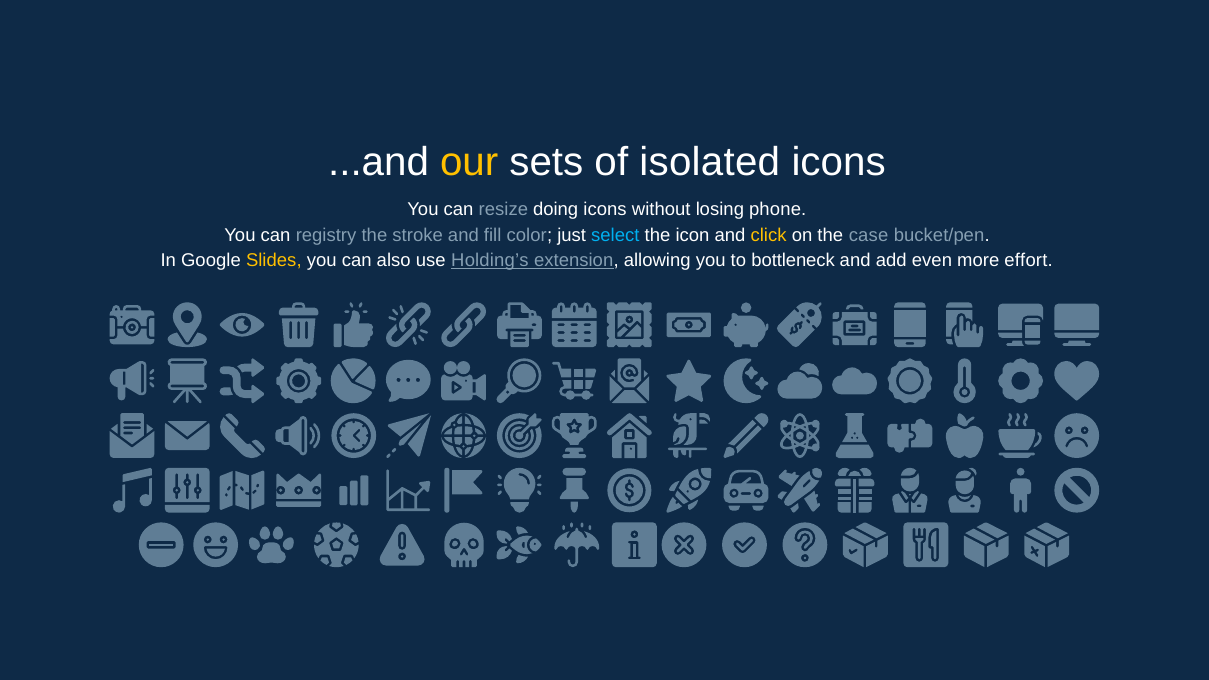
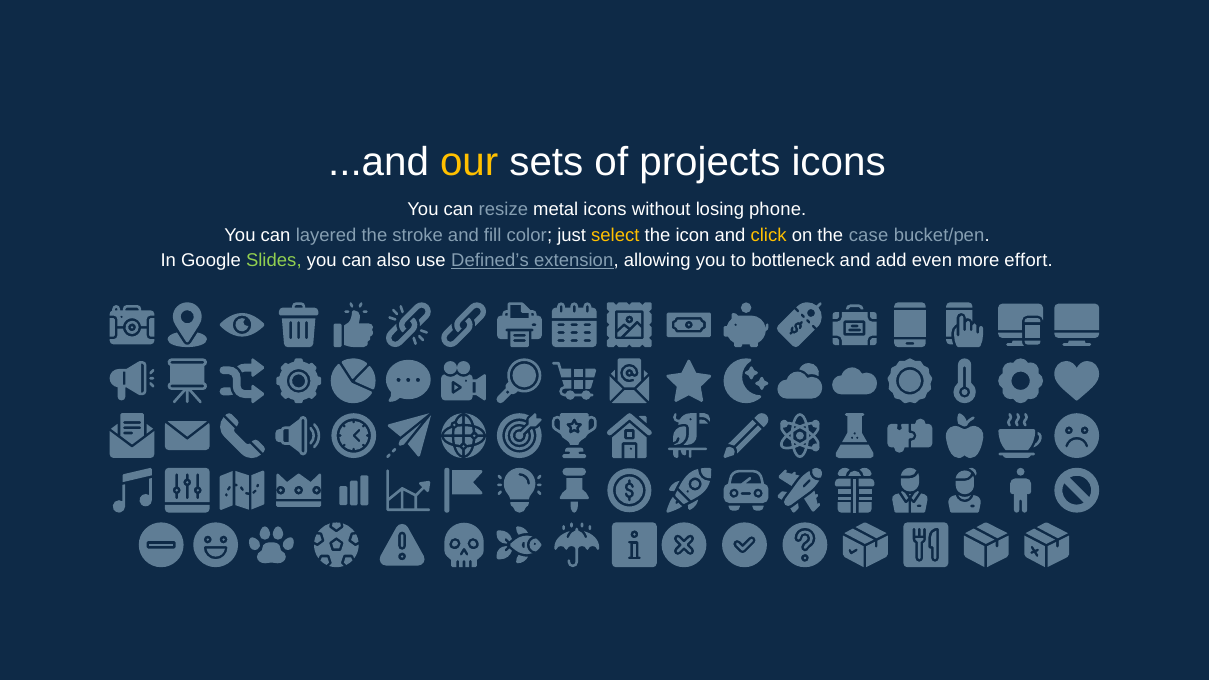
isolated: isolated -> projects
doing: doing -> metal
registry: registry -> layered
select colour: light blue -> yellow
Slides colour: yellow -> light green
Holding’s: Holding’s -> Defined’s
